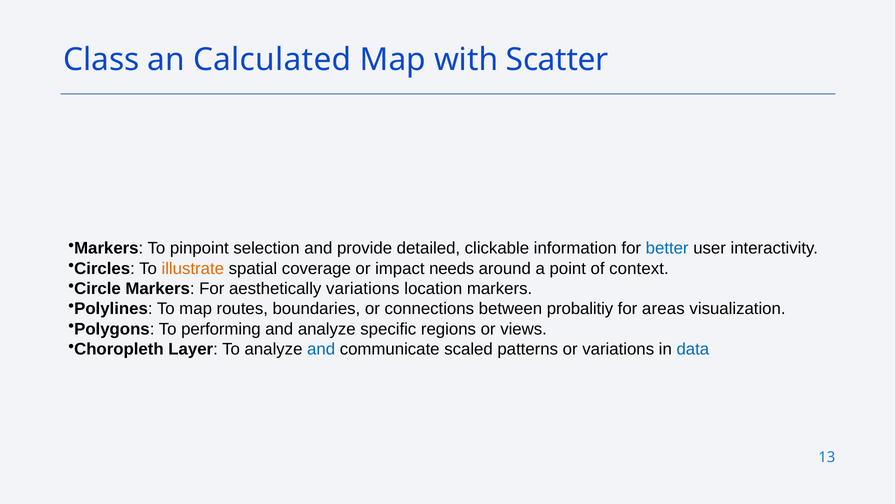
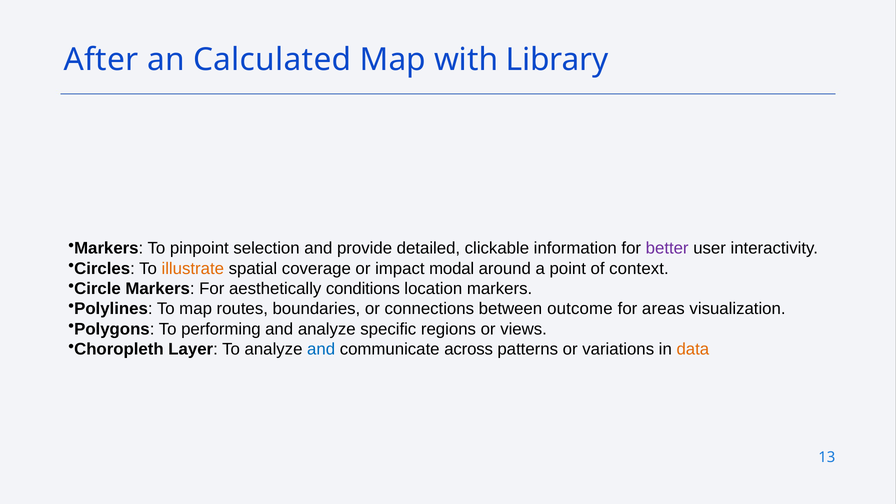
Class: Class -> After
Scatter: Scatter -> Library
better colour: blue -> purple
needs: needs -> modal
aesthetically variations: variations -> conditions
probalitiy: probalitiy -> outcome
scaled: scaled -> across
data colour: blue -> orange
